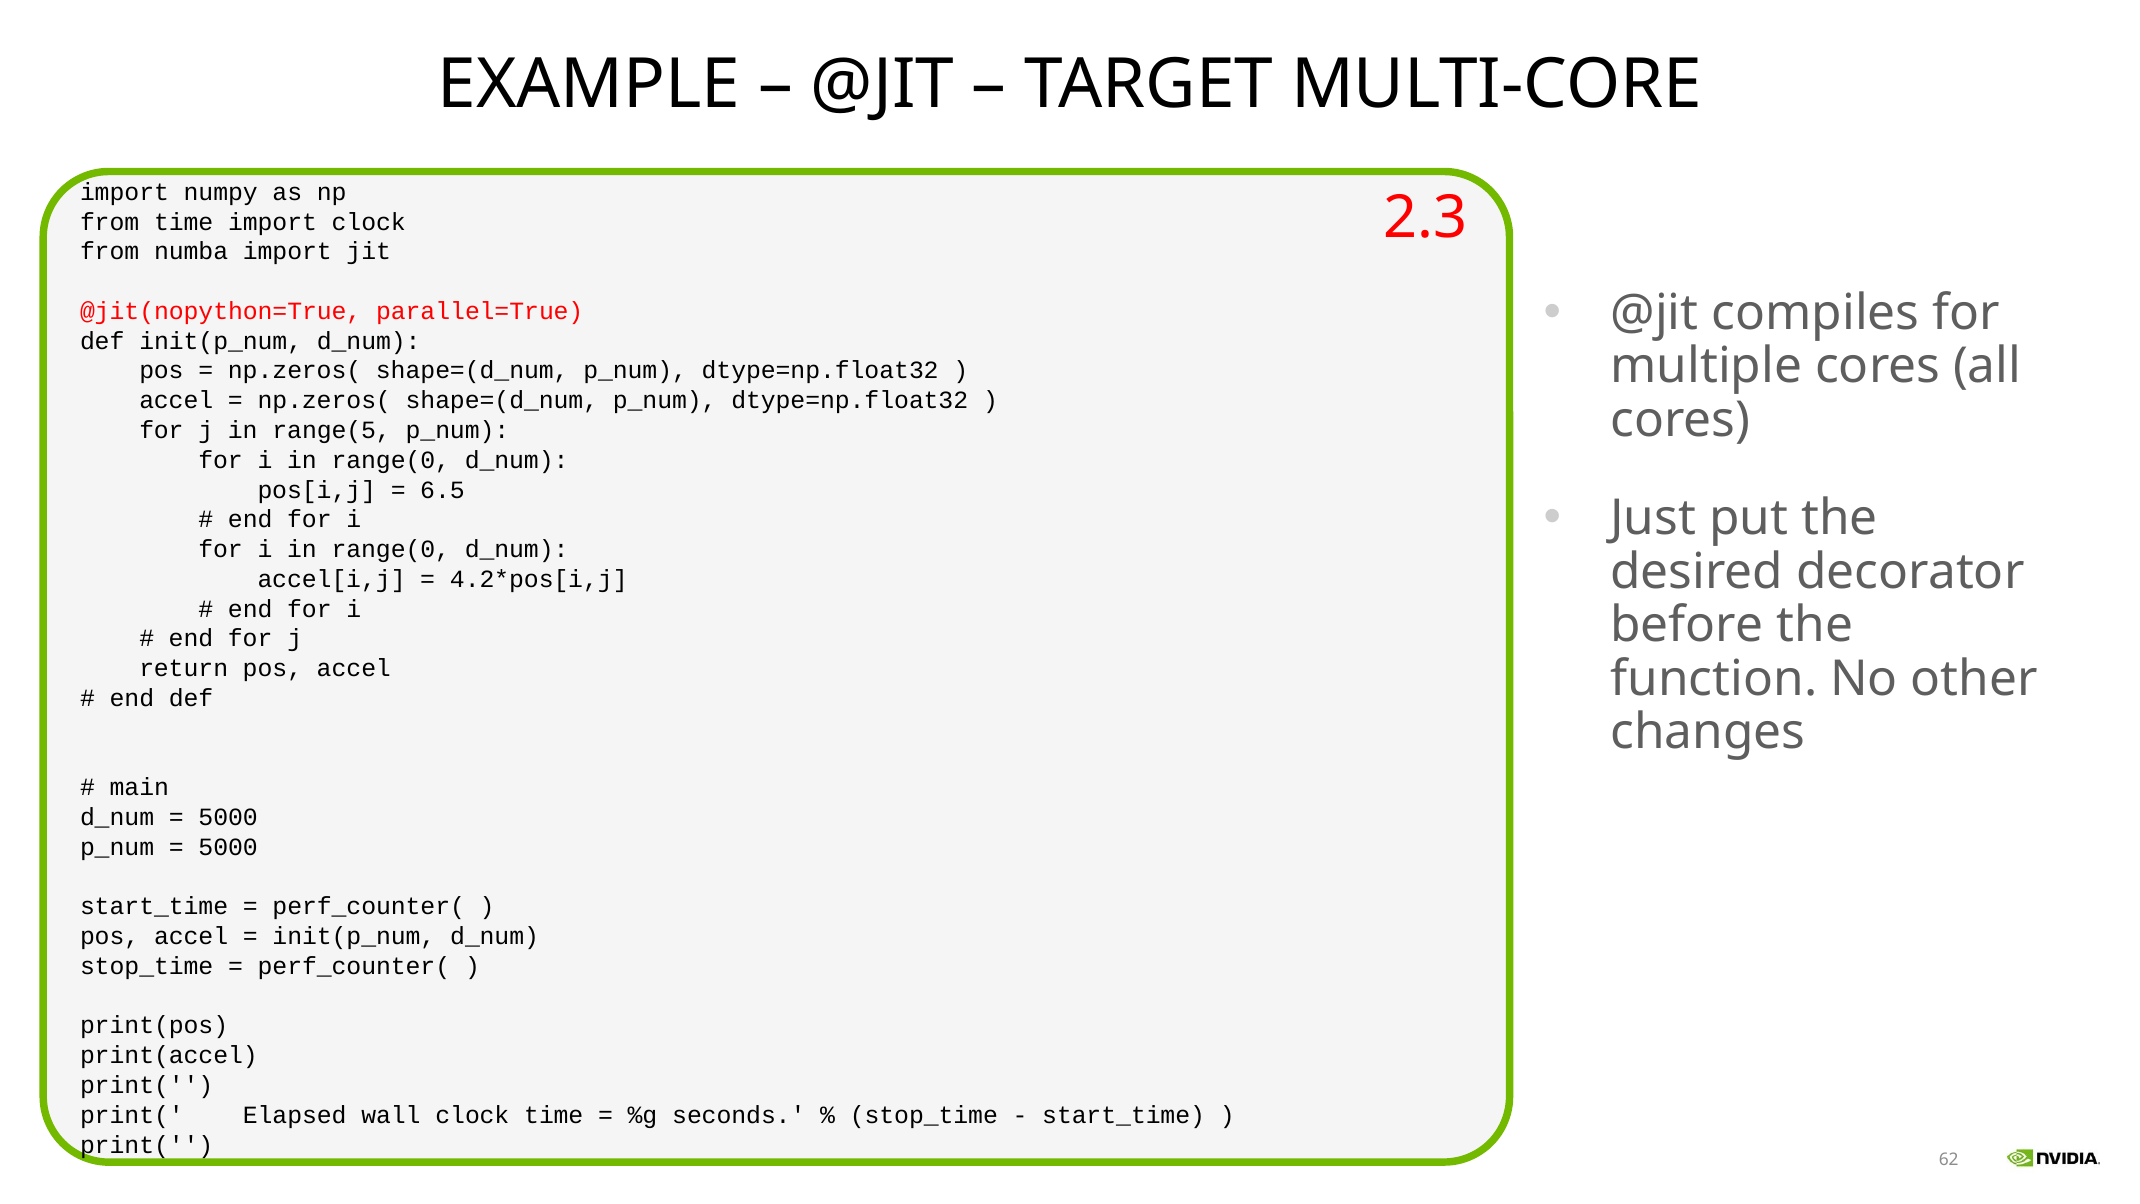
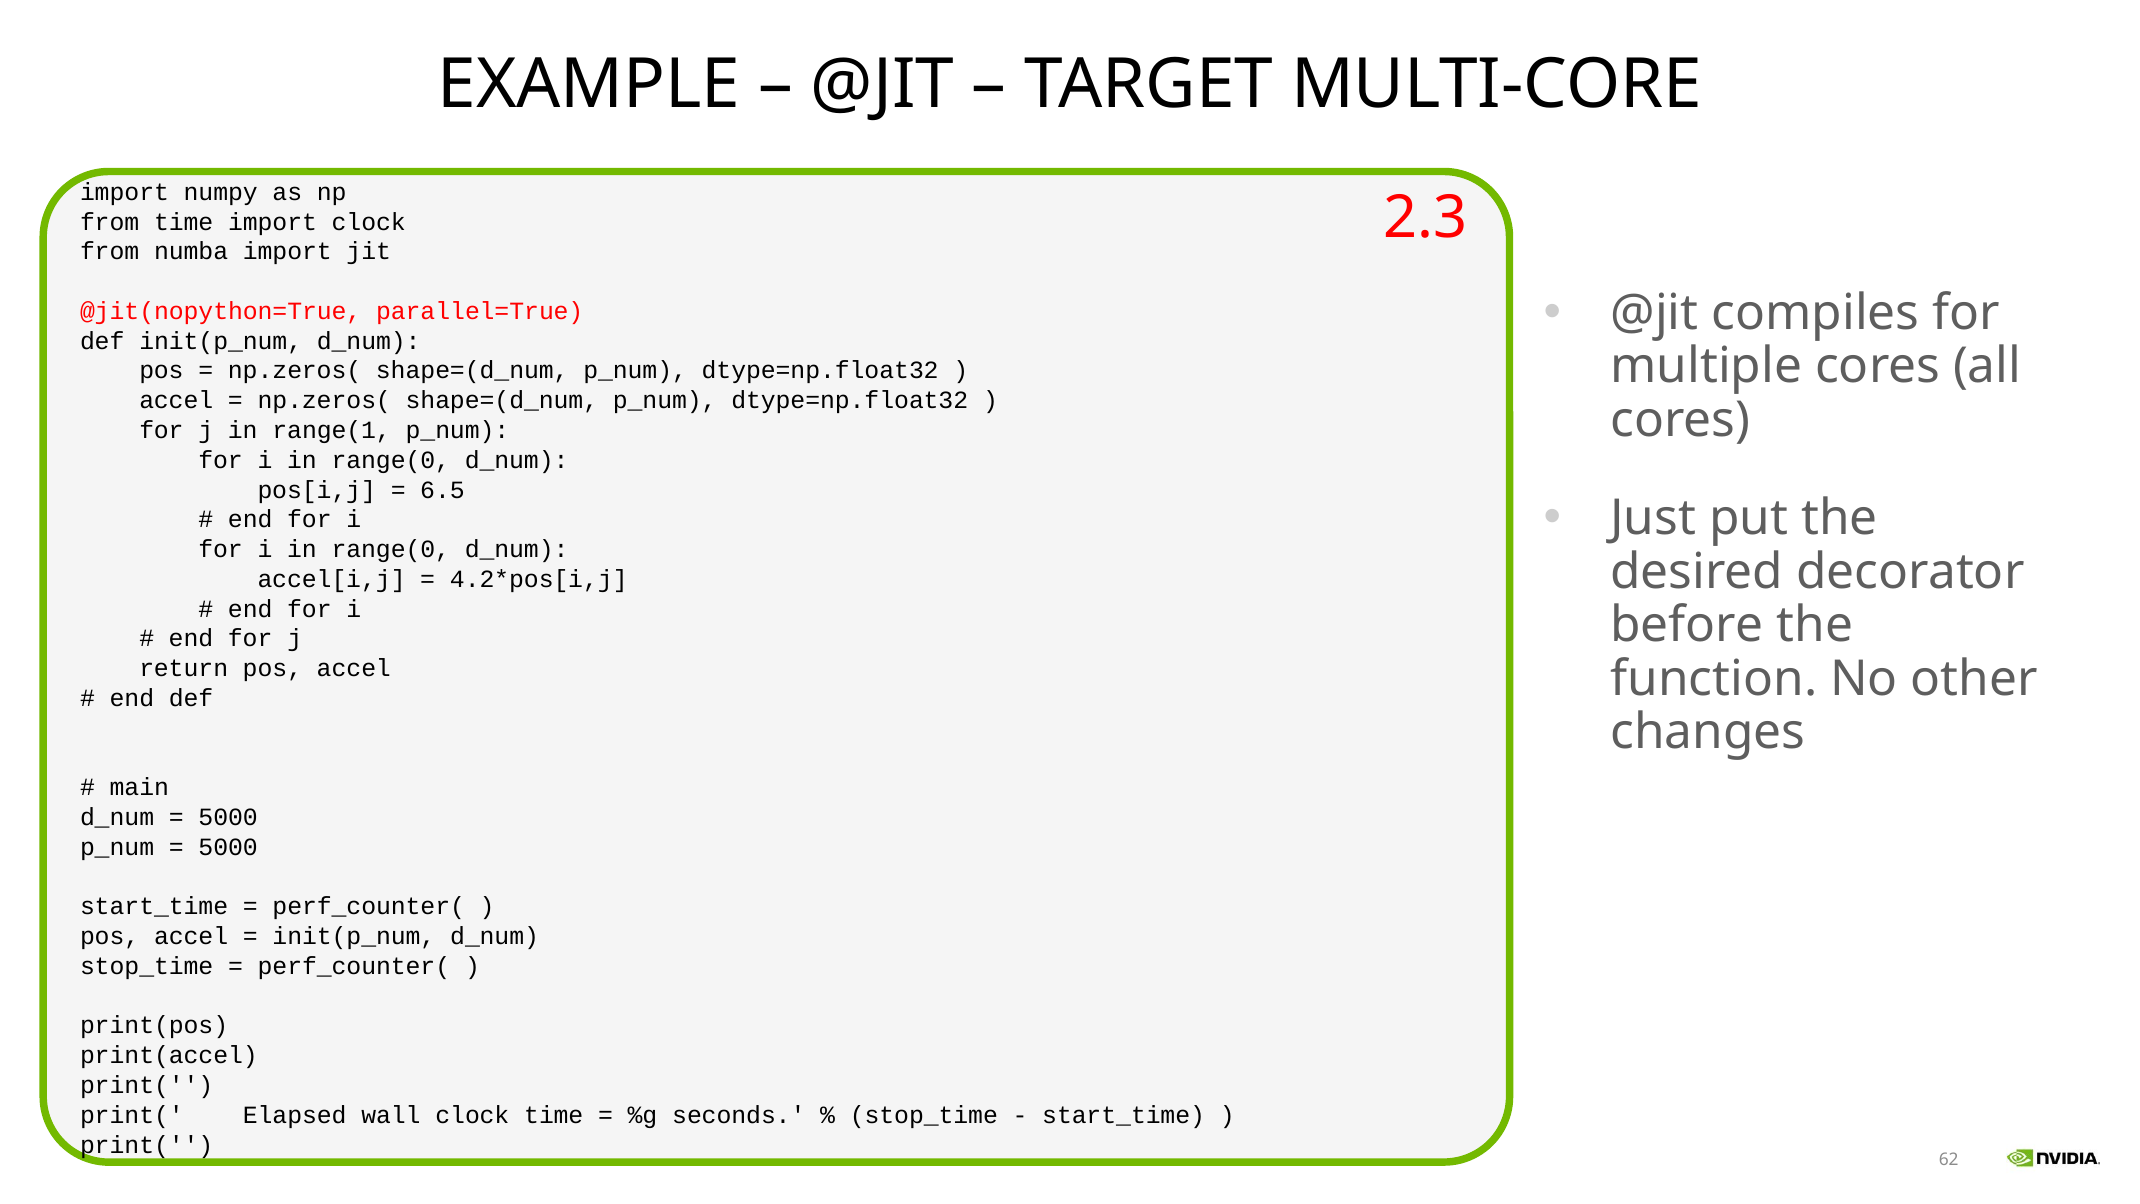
range(5: range(5 -> range(1
